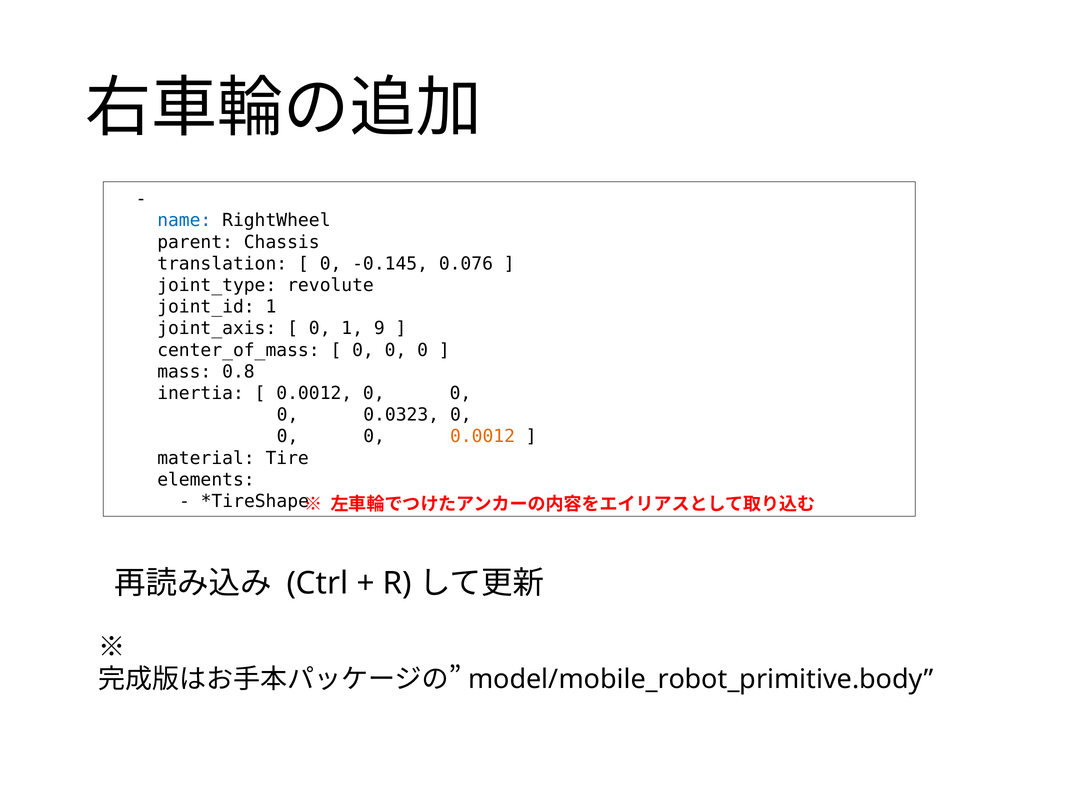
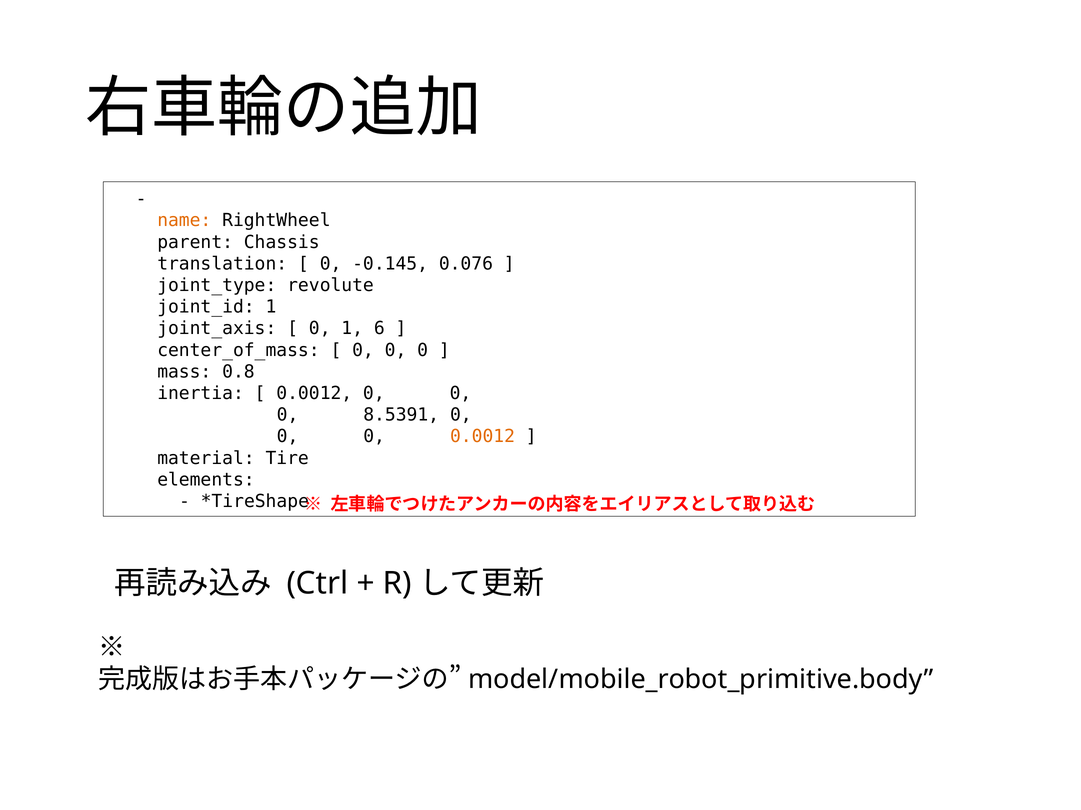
name colour: blue -> orange
9: 9 -> 6
0.0323: 0.0323 -> 8.5391
